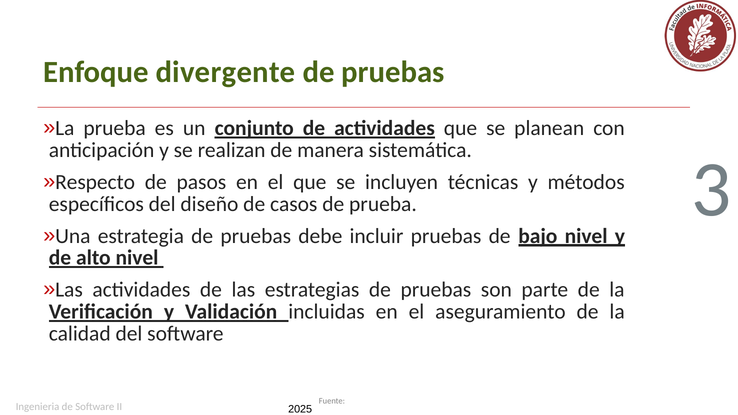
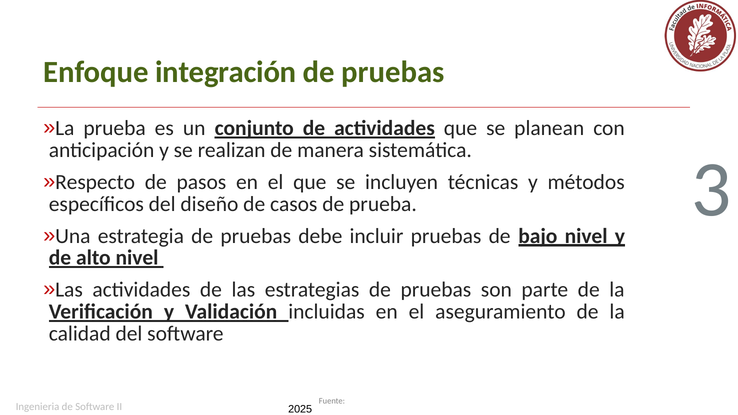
divergente: divergente -> integración
